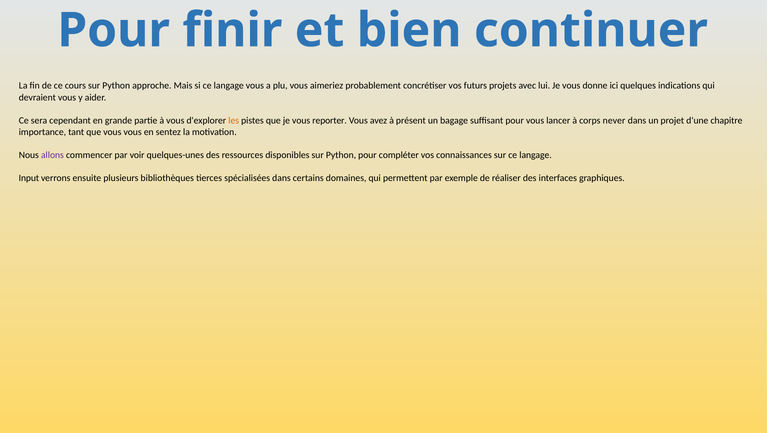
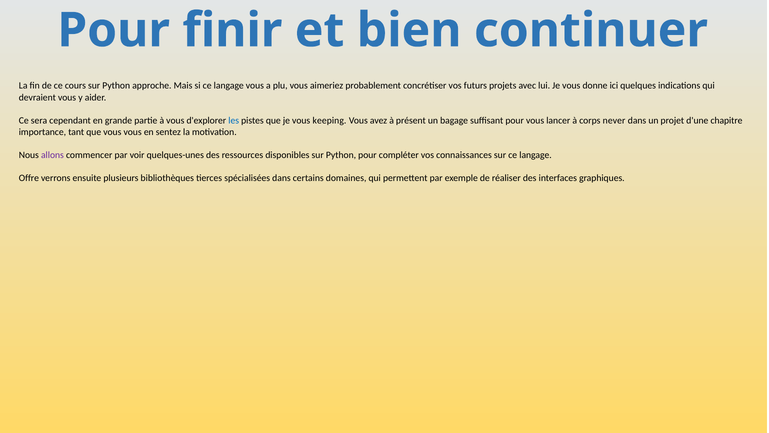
les colour: orange -> blue
reporter: reporter -> keeping
Input: Input -> Offre
